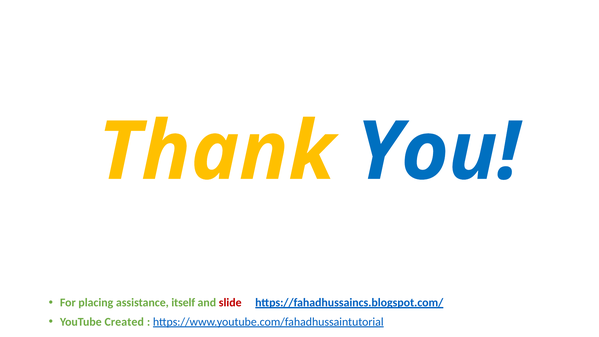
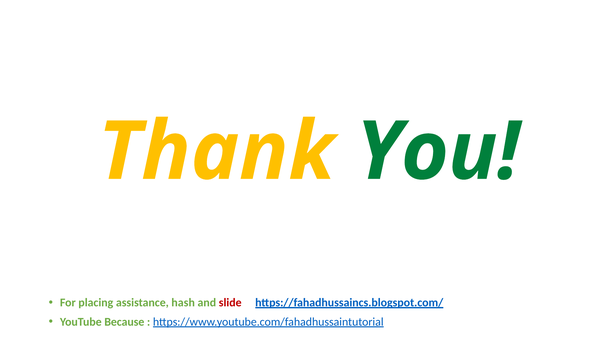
You colour: blue -> green
itself: itself -> hash
Created: Created -> Because
